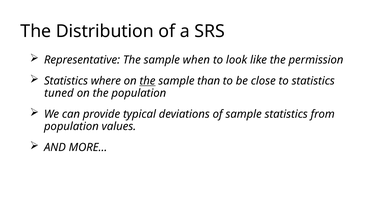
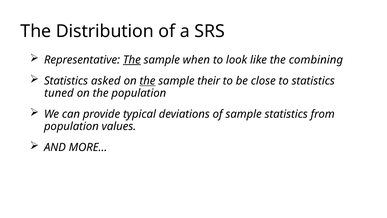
The at (132, 60) underline: none -> present
permission: permission -> combining
where: where -> asked
than: than -> their
